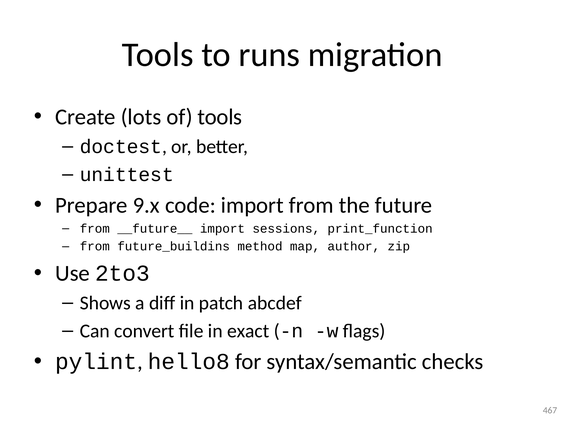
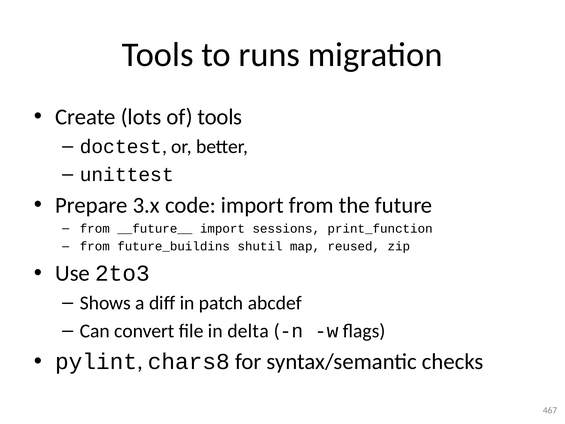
9.x: 9.x -> 3.x
method: method -> shutil
author: author -> reused
exact: exact -> delta
hello8: hello8 -> chars8
